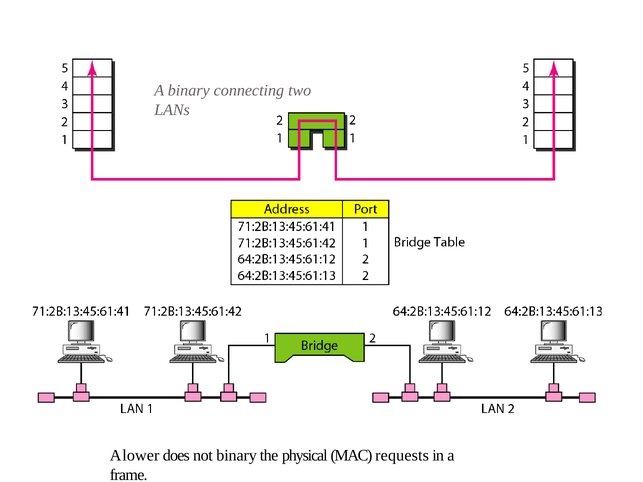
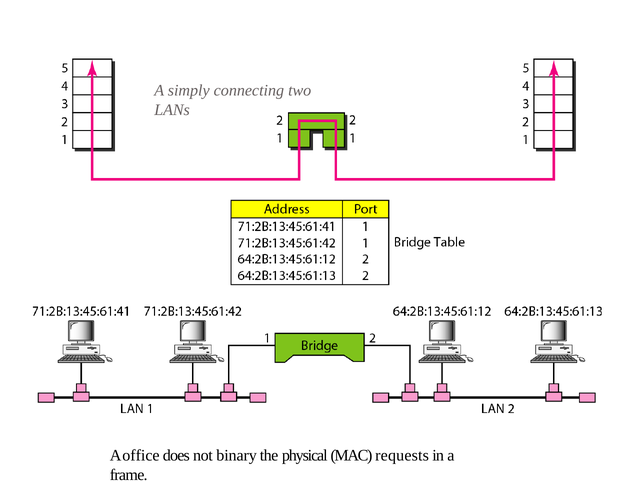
A binary: binary -> simply
lower: lower -> office
